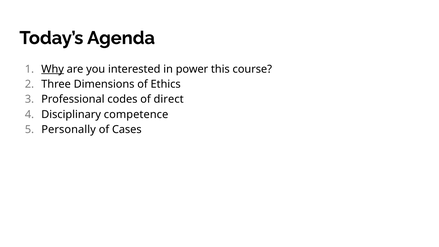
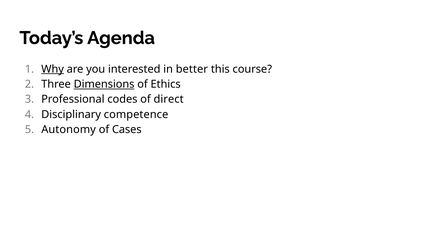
power: power -> better
Dimensions underline: none -> present
Personally: Personally -> Autonomy
